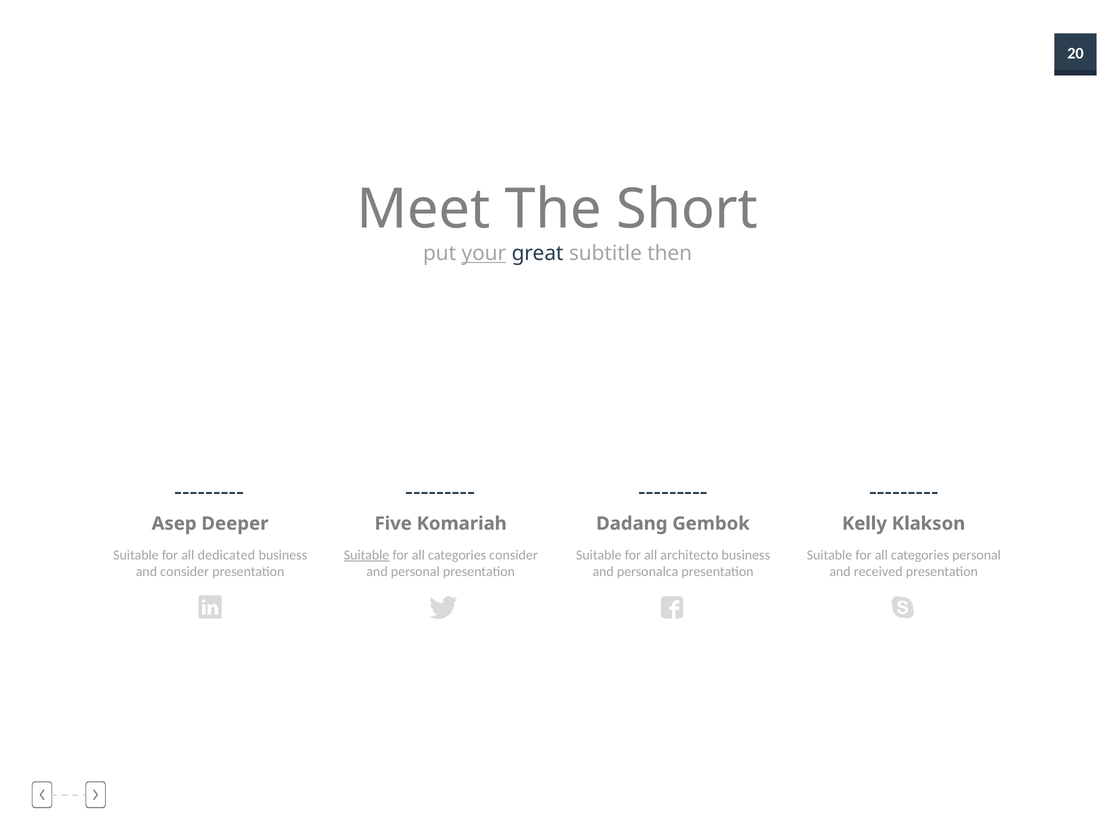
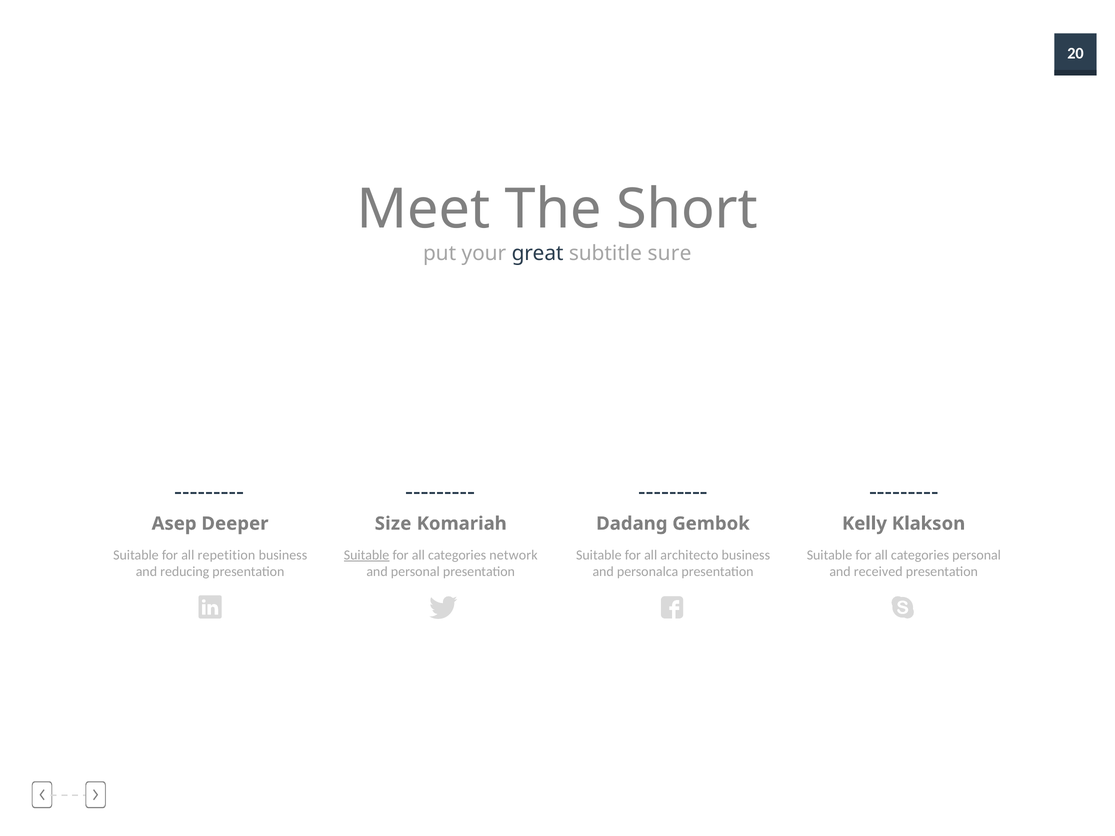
your underline: present -> none
then: then -> sure
Five: Five -> Size
dedicated: dedicated -> repetition
categories consider: consider -> network
and consider: consider -> reducing
